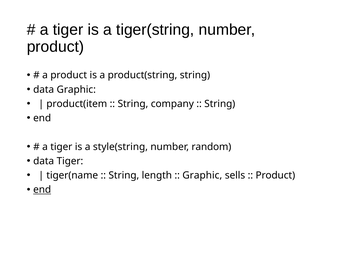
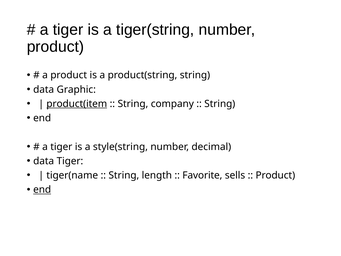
product(item underline: none -> present
random: random -> decimal
Graphic at (202, 175): Graphic -> Favorite
